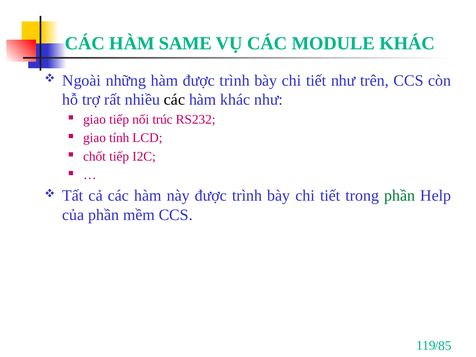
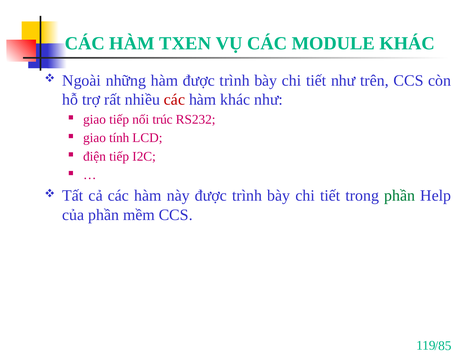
SAME: SAME -> TXEN
các at (174, 99) colour: black -> red
chốt: chốt -> điện
